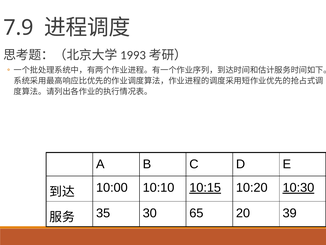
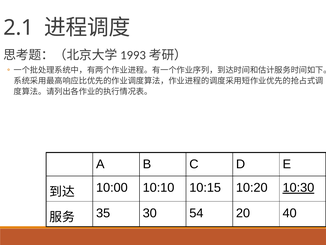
7.9: 7.9 -> 2.1
10:15 underline: present -> none
65: 65 -> 54
39: 39 -> 40
